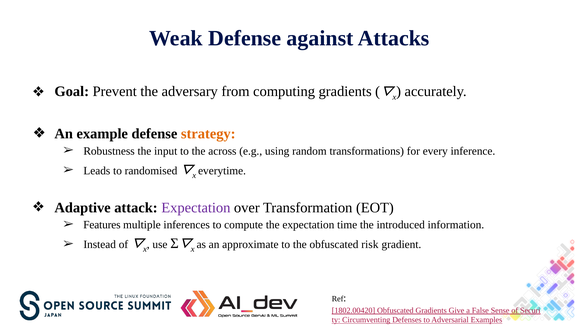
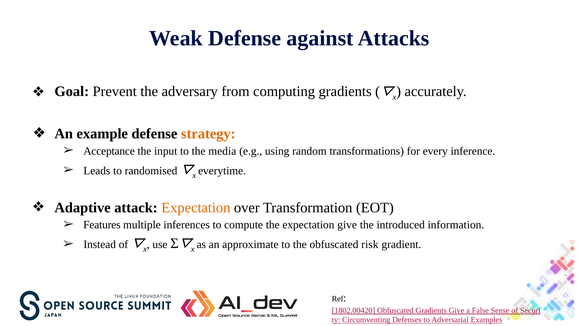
Robustness: Robustness -> Acceptance
across: across -> media
Expectation at (196, 207) colour: purple -> orange
expectation time: time -> give
